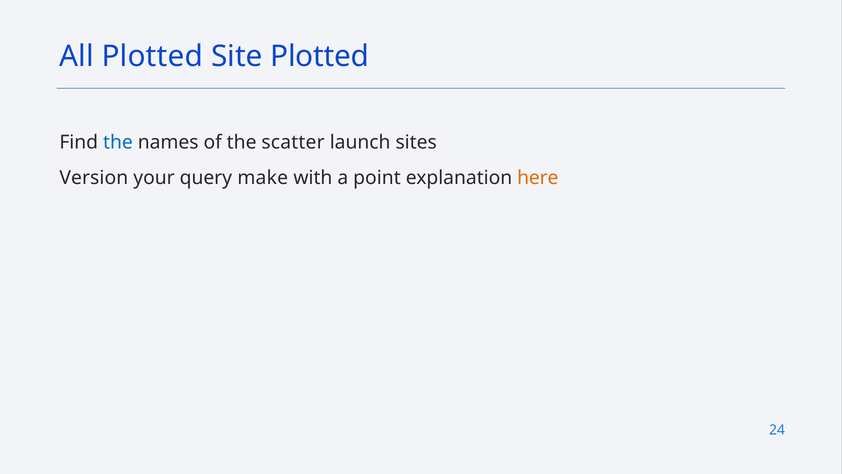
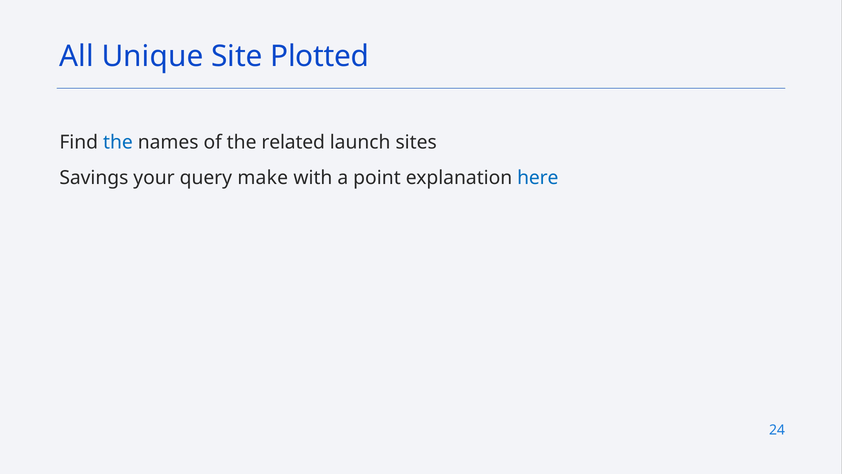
All Plotted: Plotted -> Unique
scatter: scatter -> related
Version: Version -> Savings
here colour: orange -> blue
